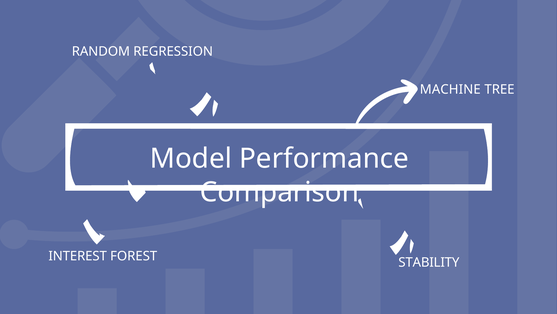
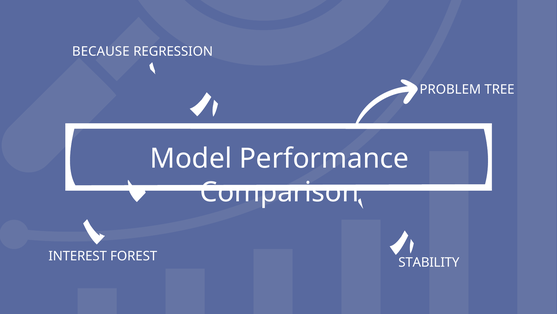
RANDOM: RANDOM -> BECAUSE
MACHINE: MACHINE -> PROBLEM
